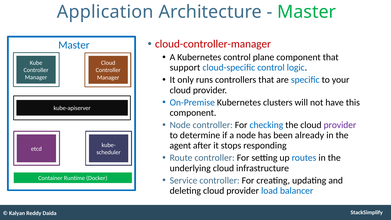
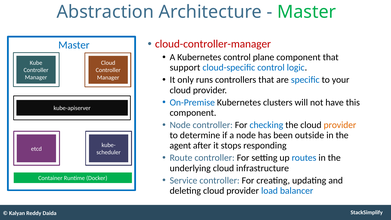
Application: Application -> Abstraction
provider at (340, 125) colour: purple -> orange
already: already -> outside
